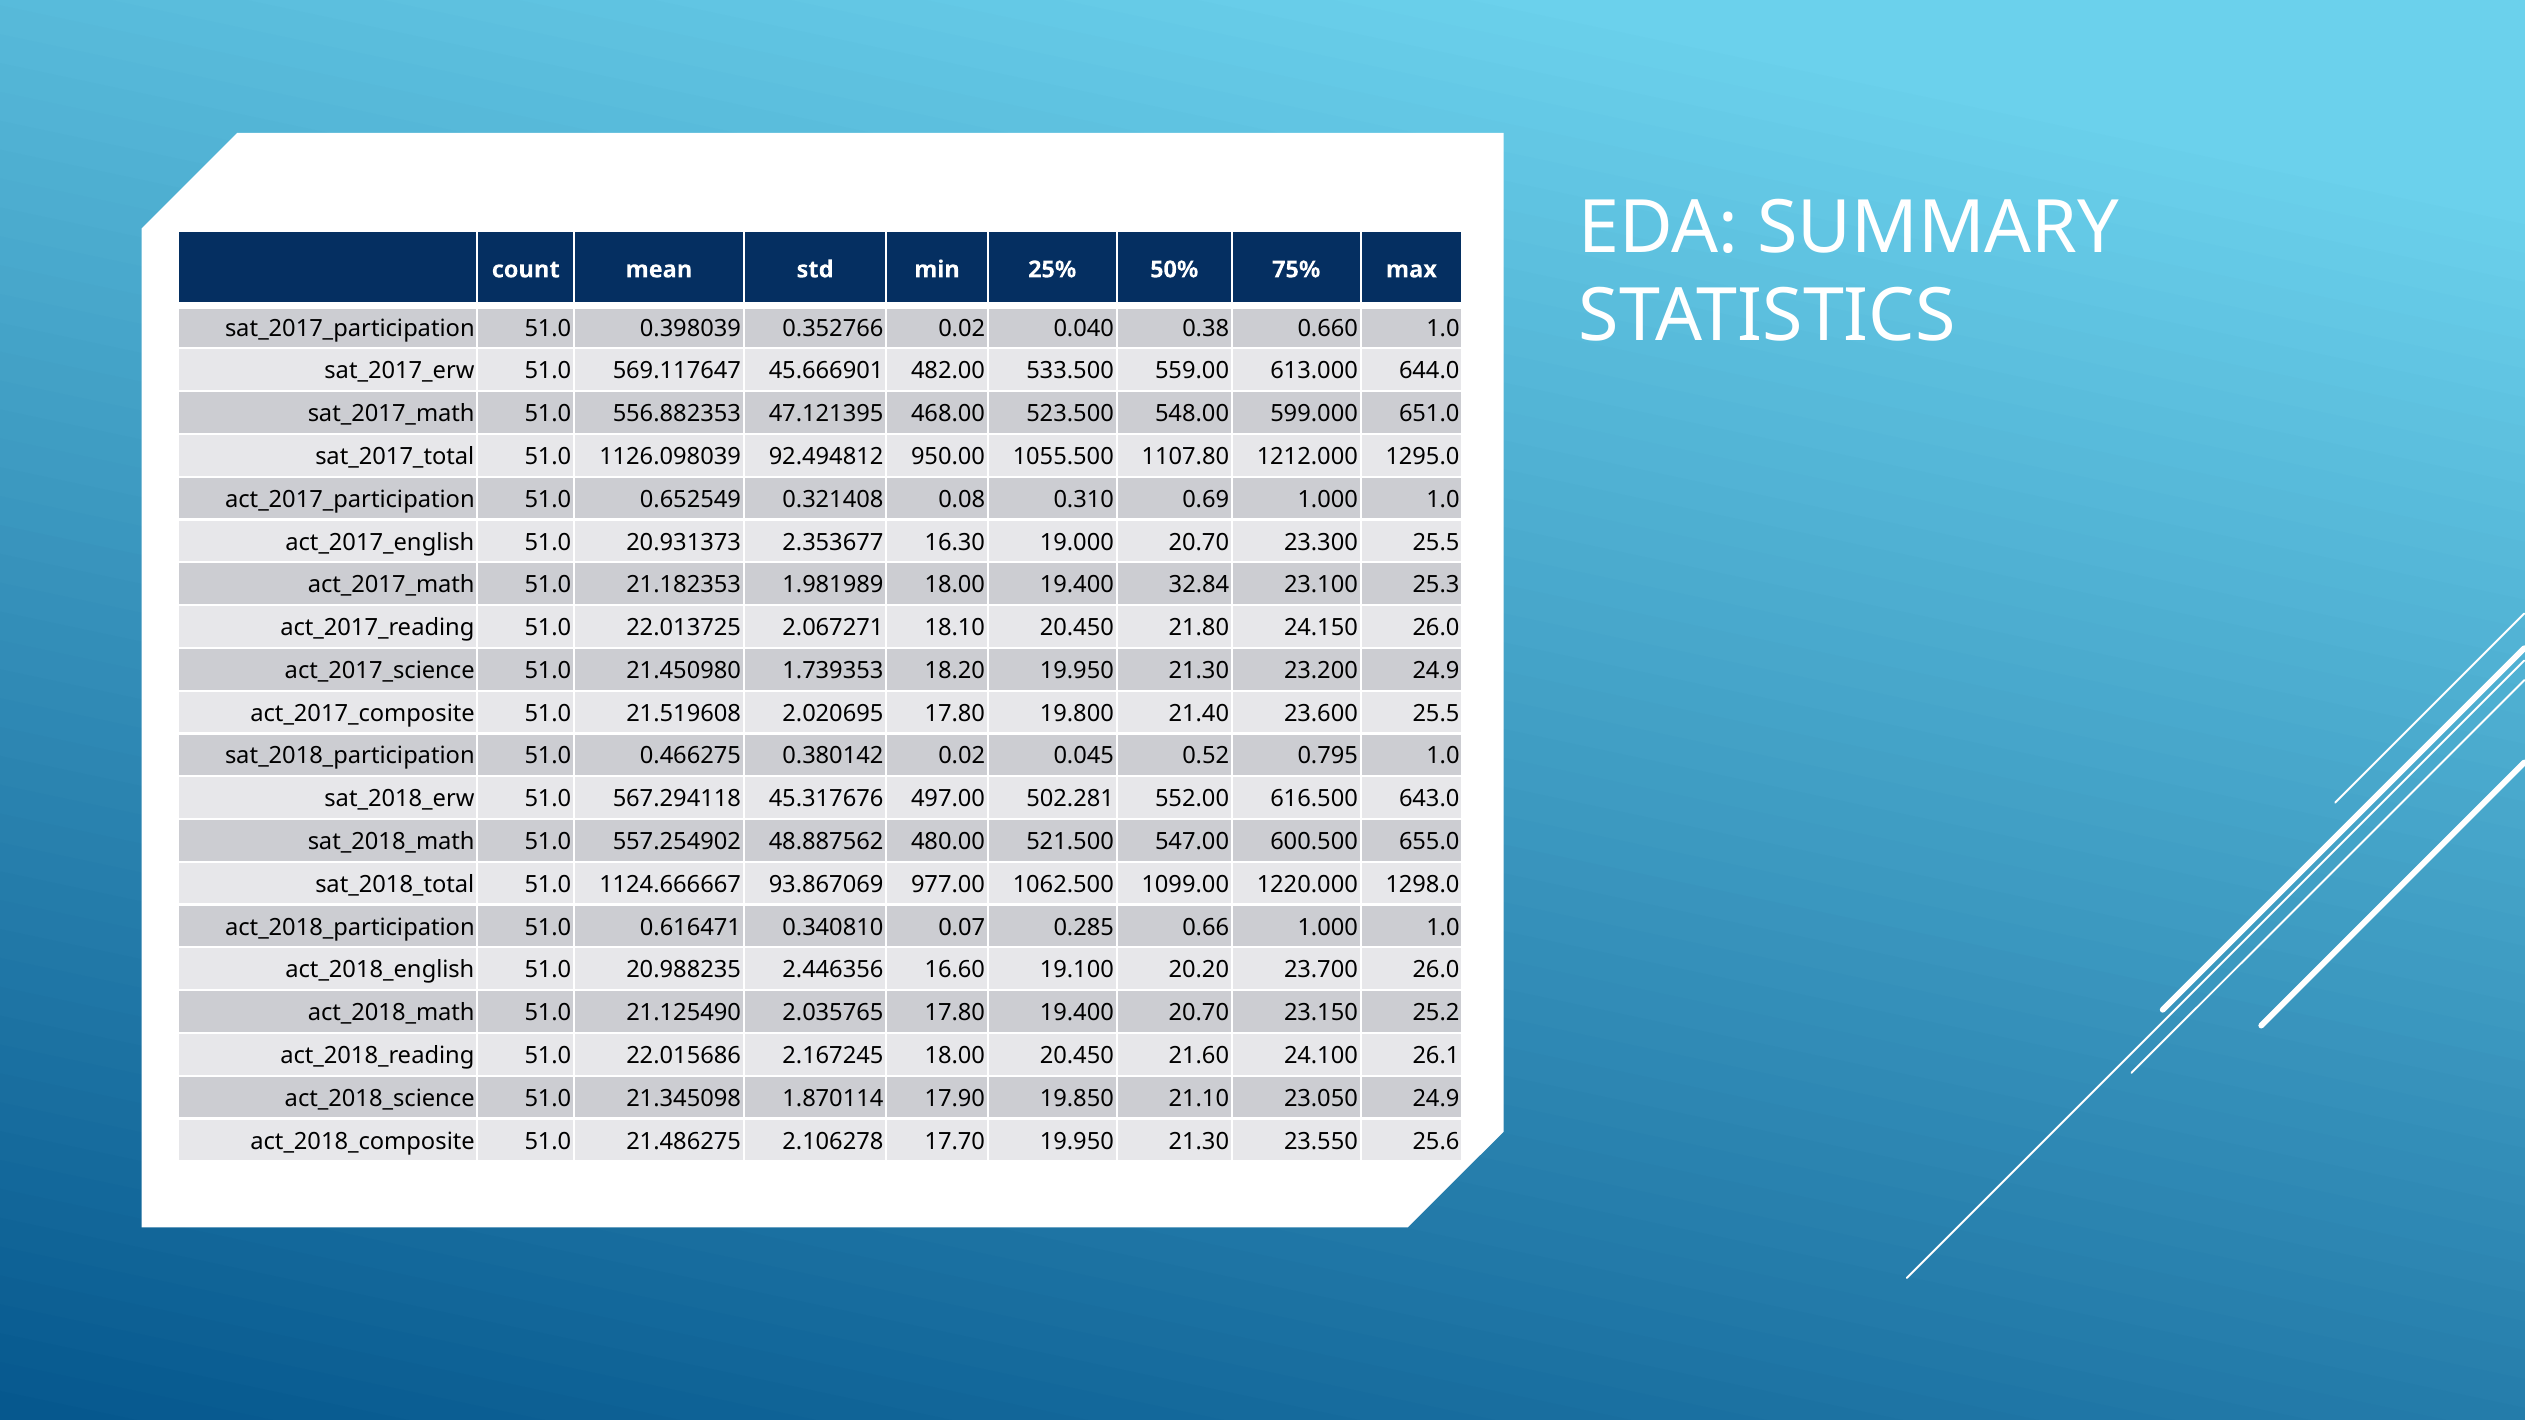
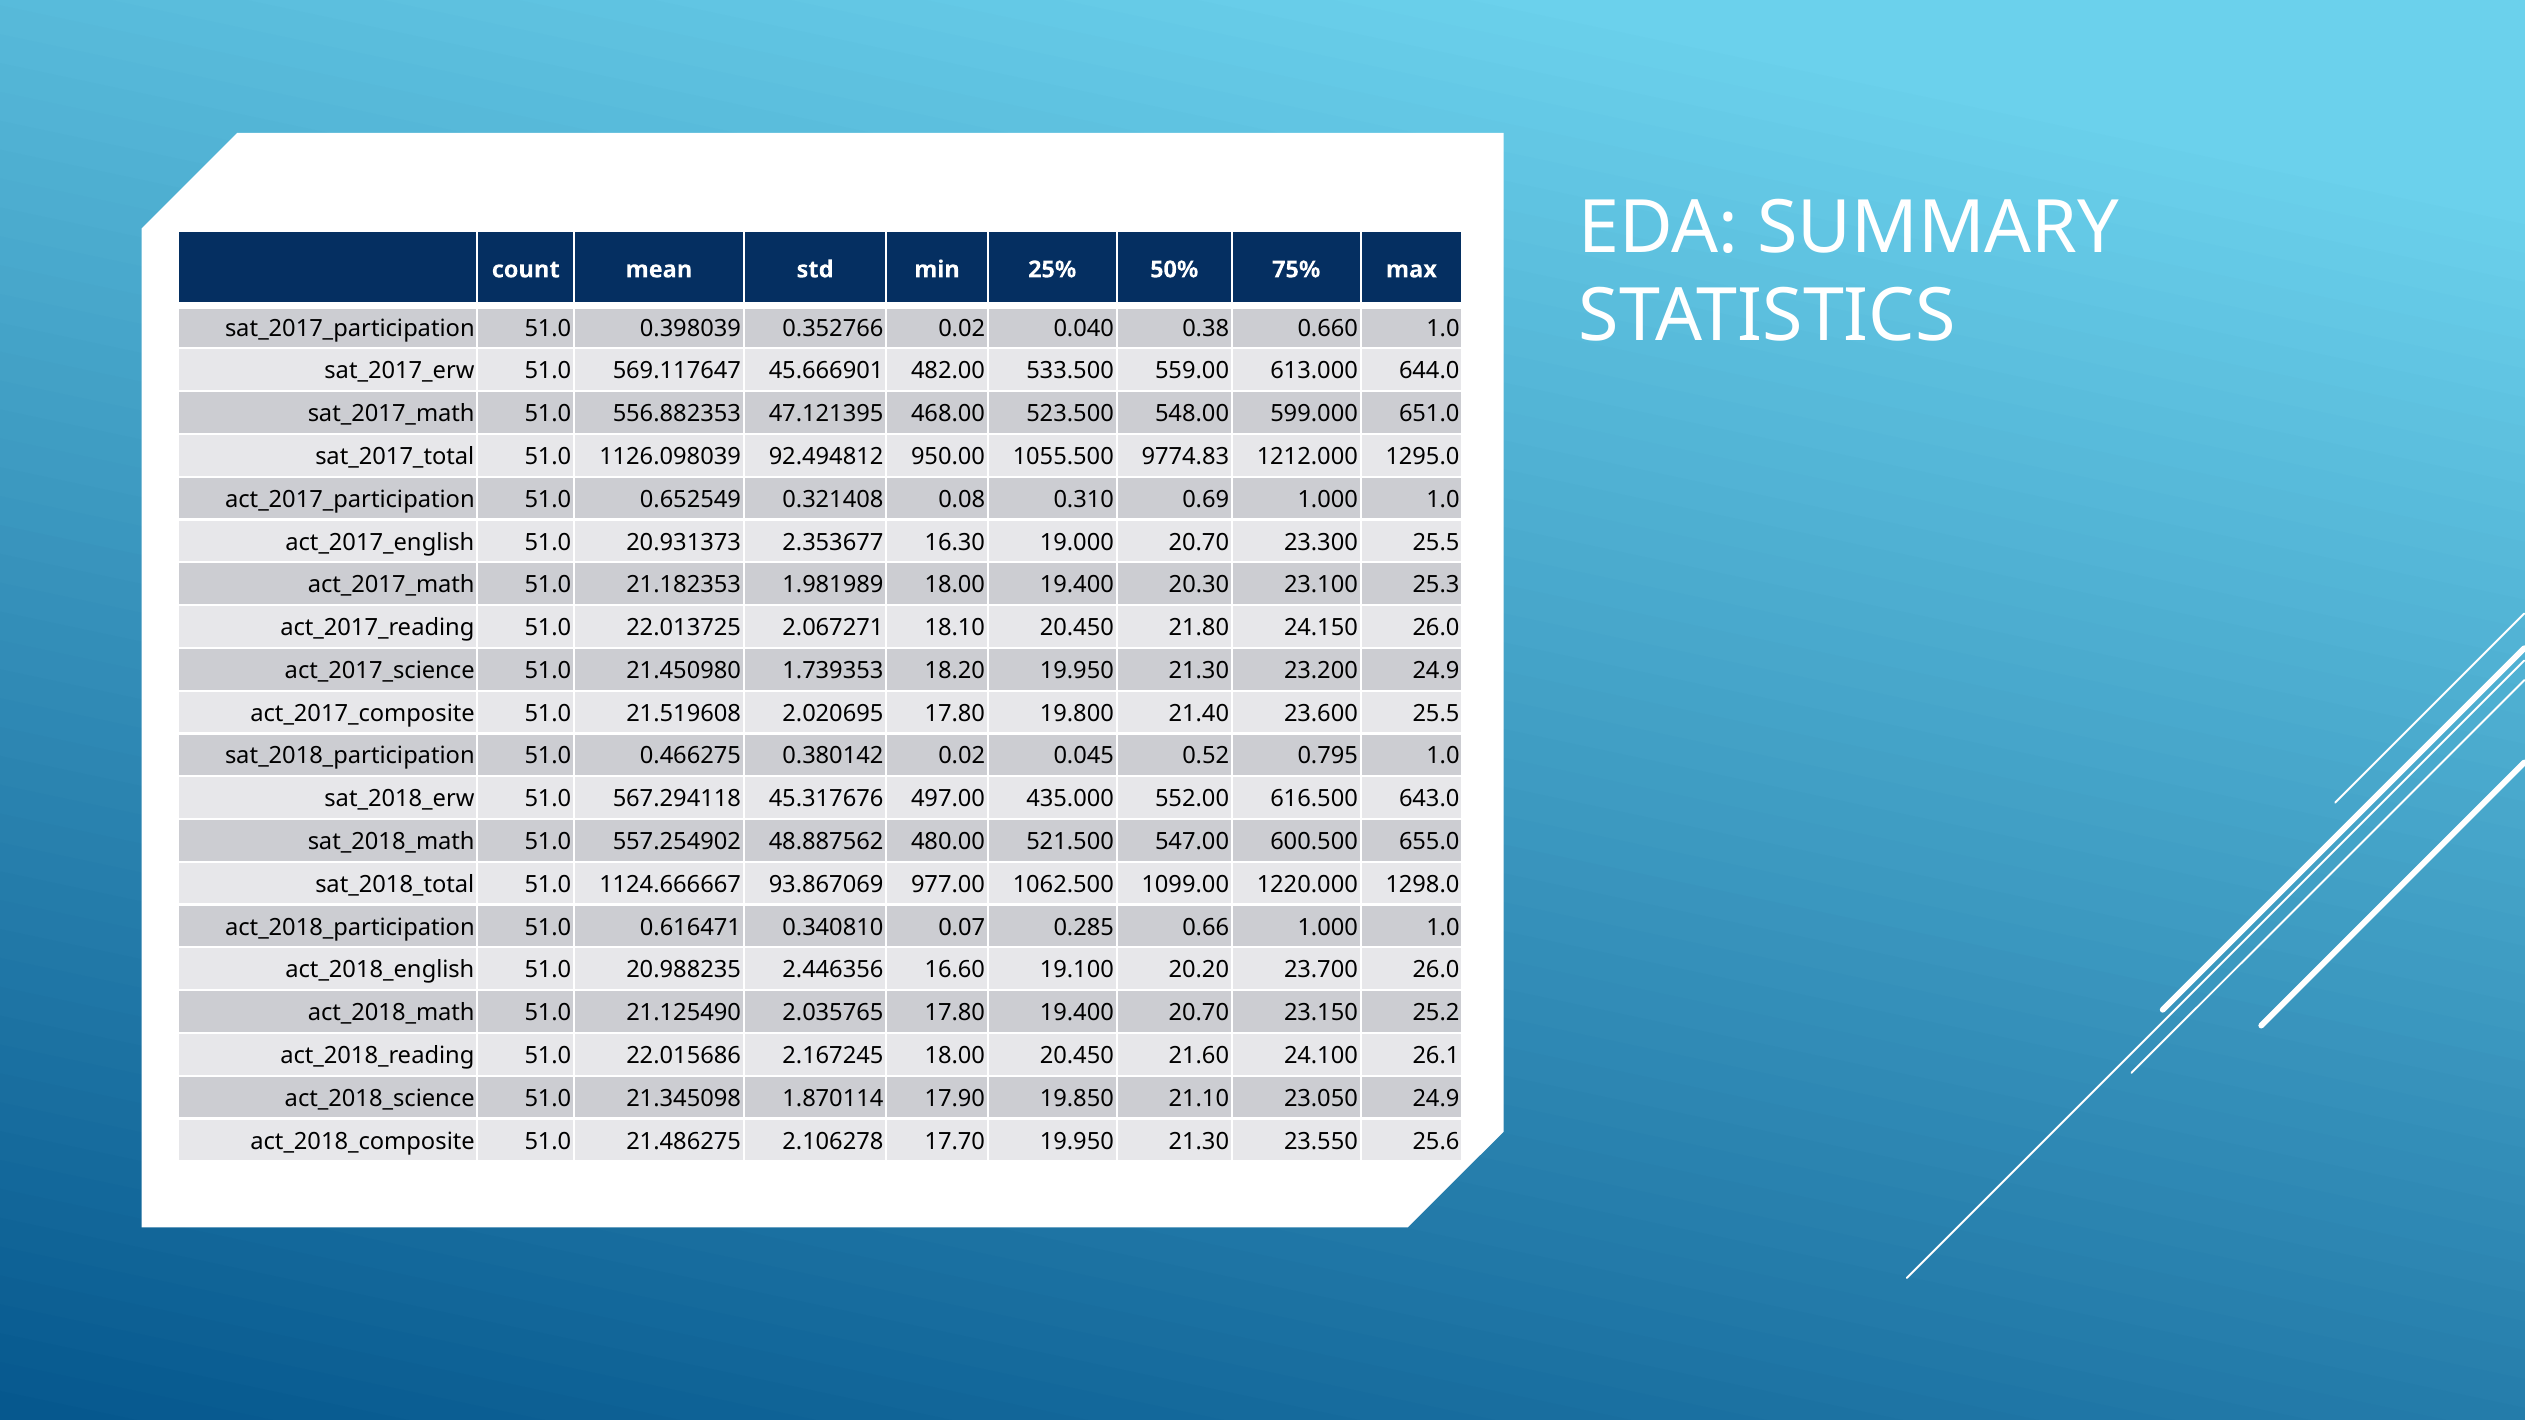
1107.80: 1107.80 -> 9774.83
32.84: 32.84 -> 20.30
502.281: 502.281 -> 435.000
